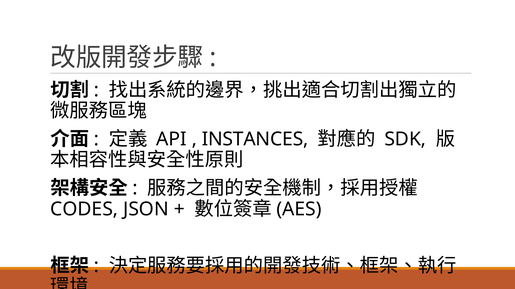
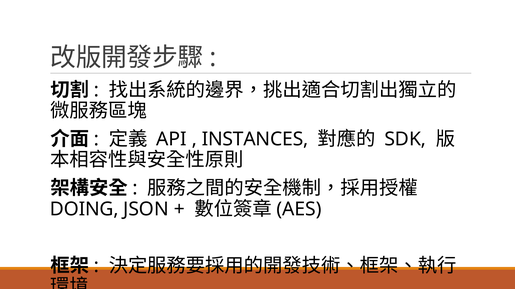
CODES: CODES -> DOING
